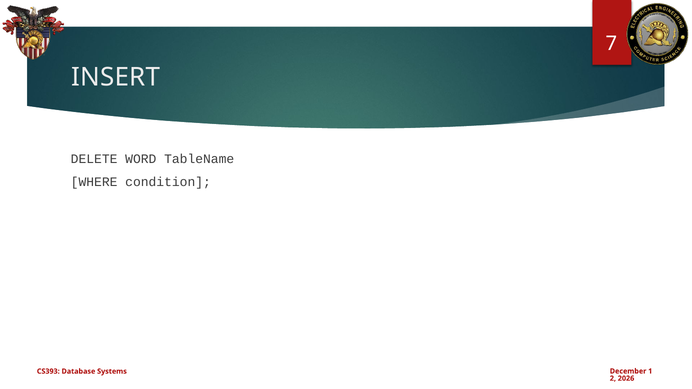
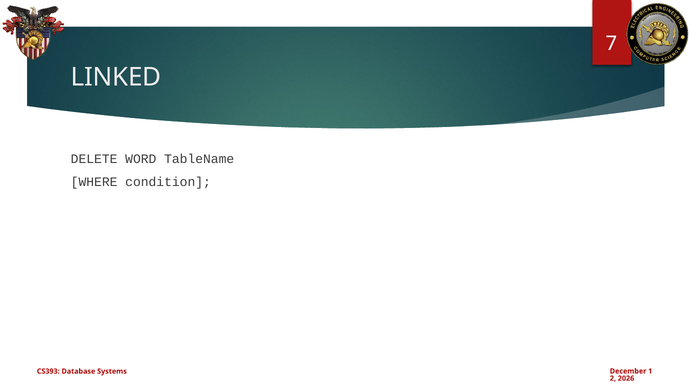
INSERT: INSERT -> LINKED
